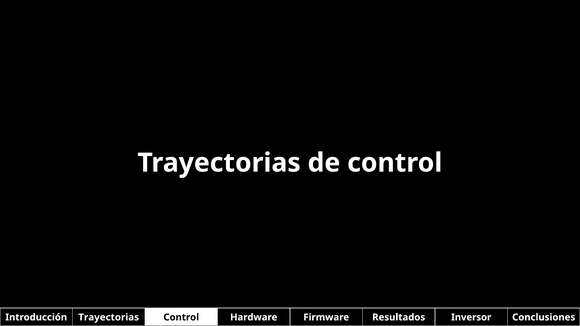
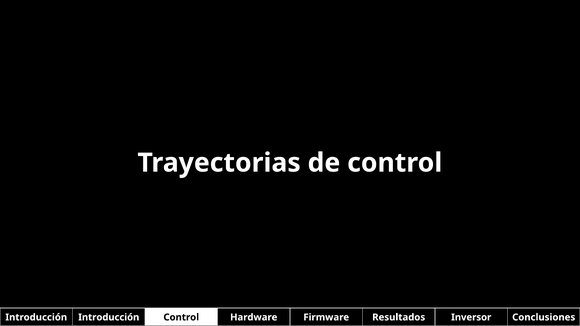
Introducción Trayectorias: Trayectorias -> Introducción
